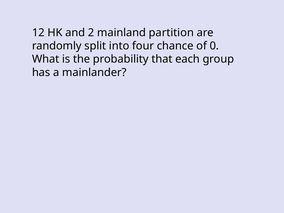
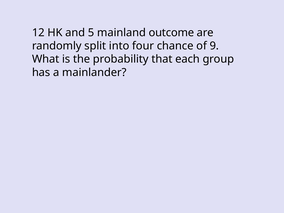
2: 2 -> 5
partition: partition -> outcome
0: 0 -> 9
